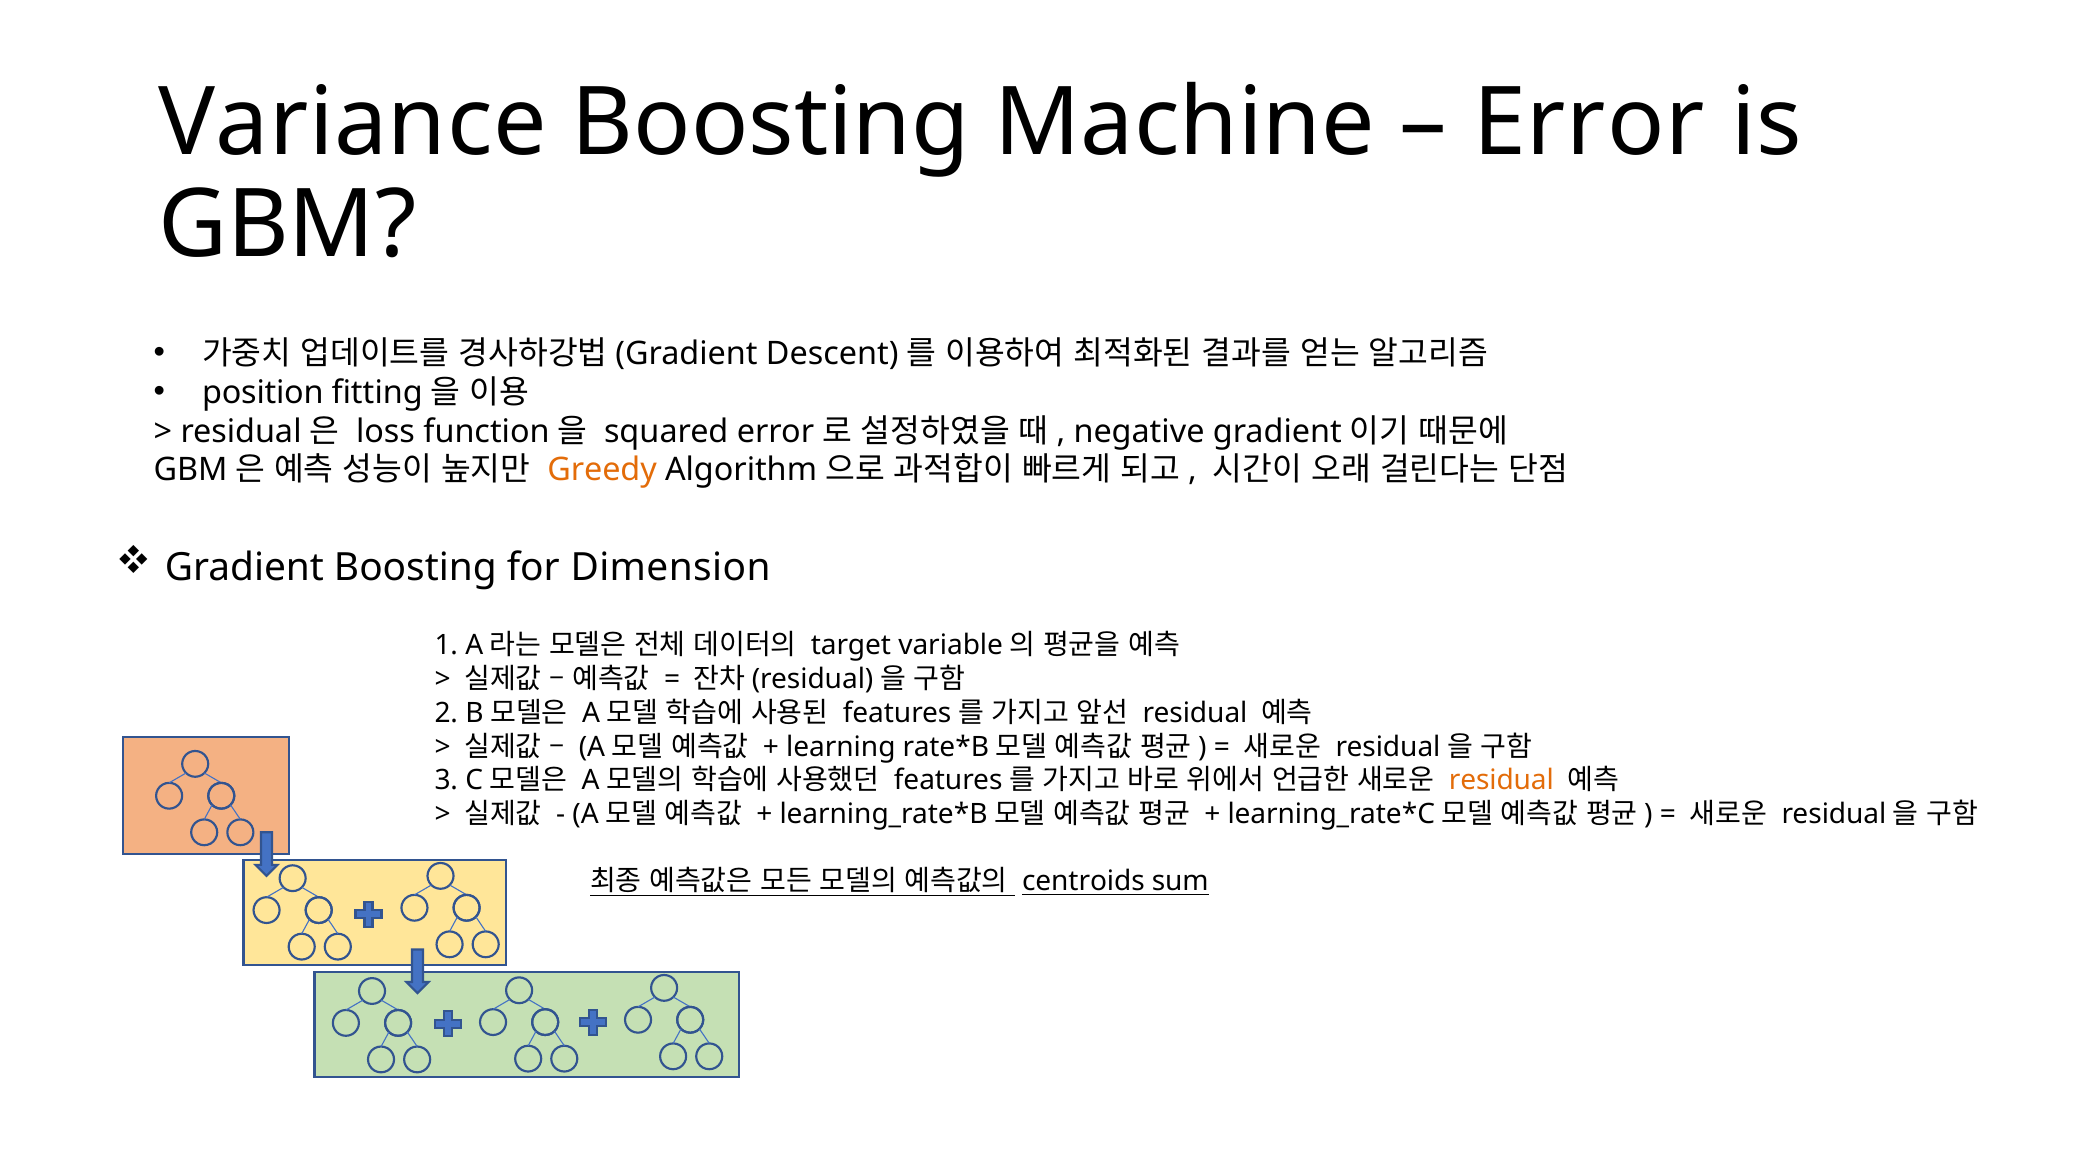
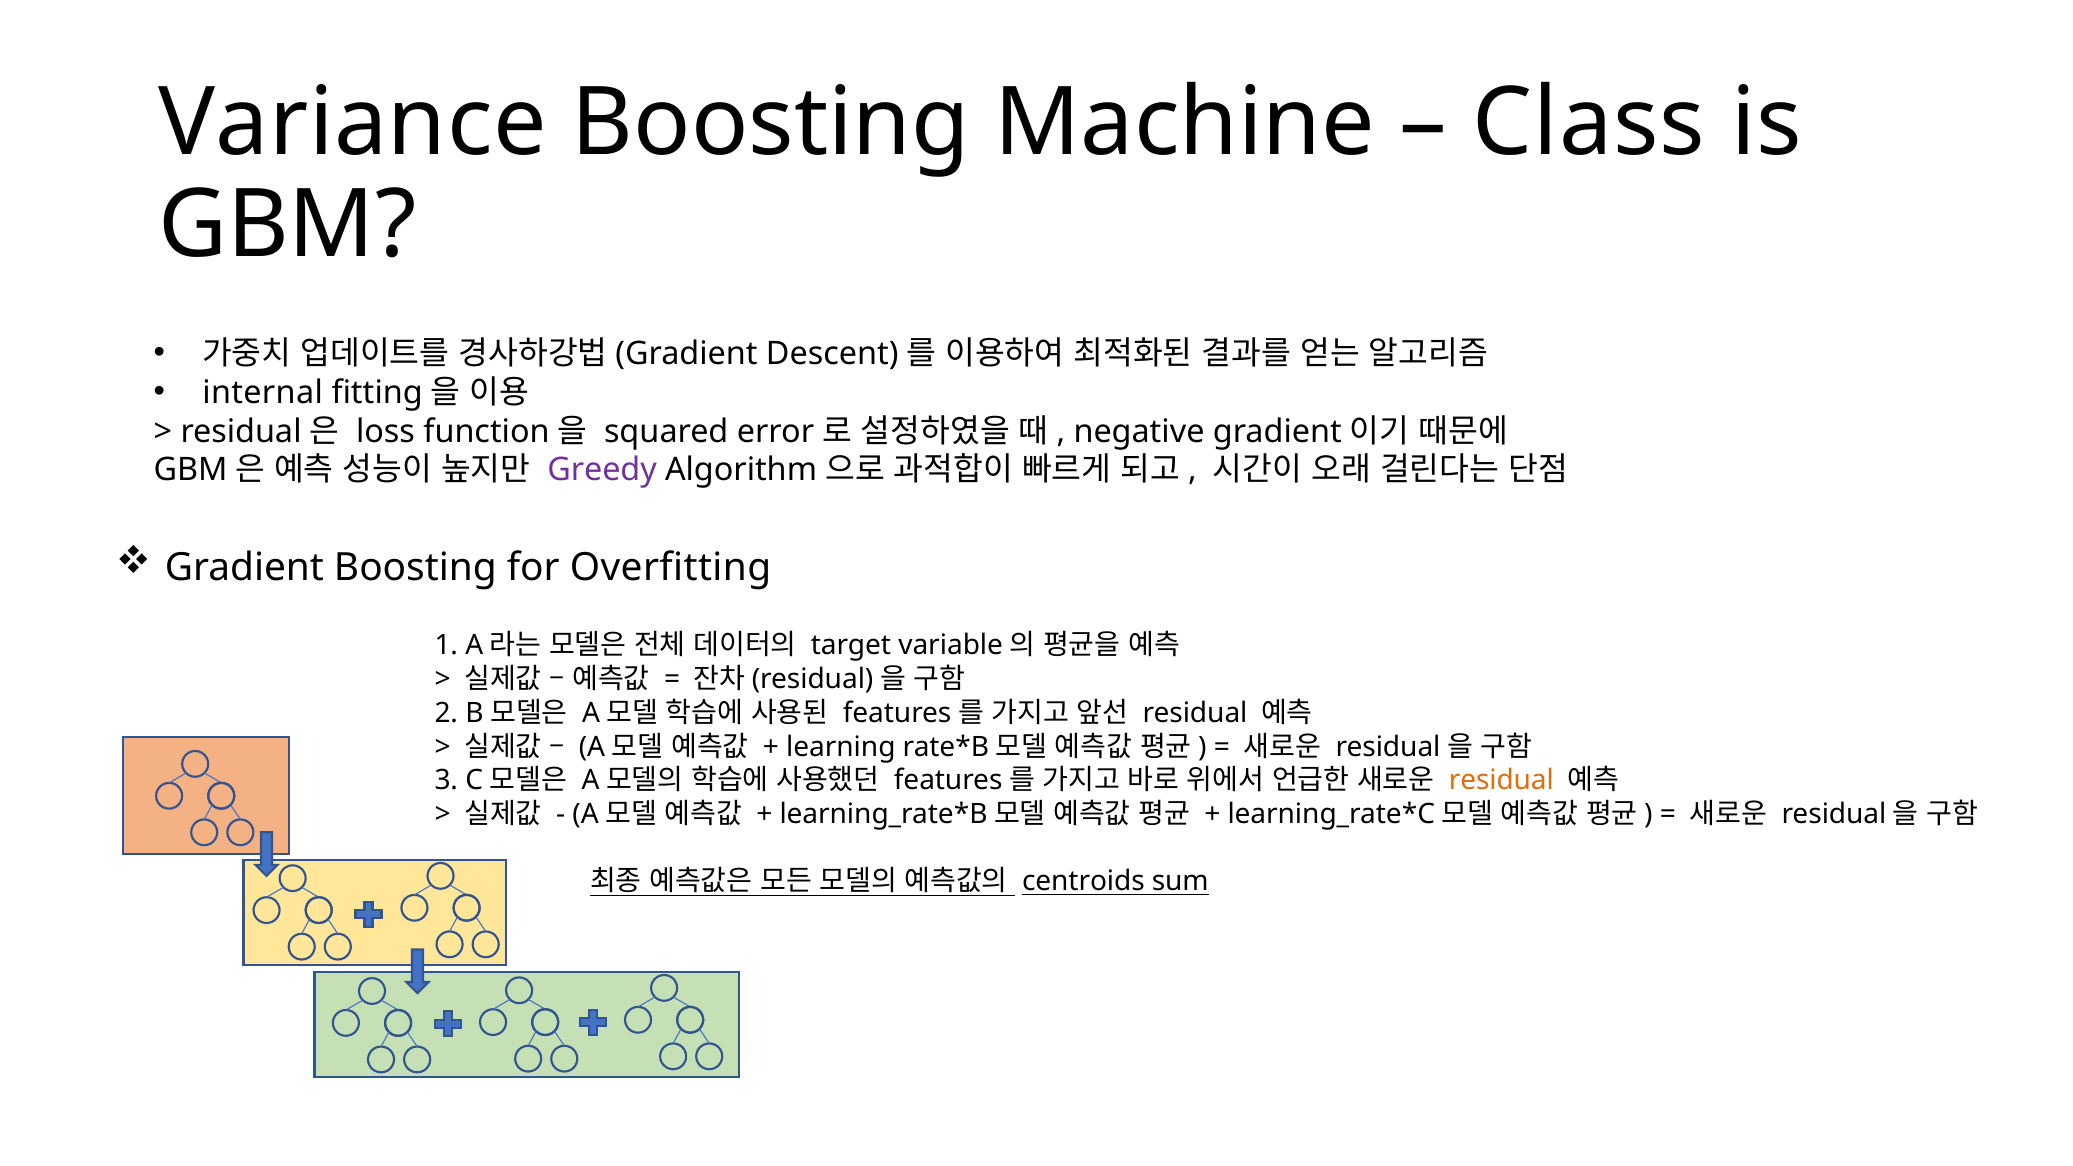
Error: Error -> Class
position: position -> internal
Greedy colour: orange -> purple
Dimension: Dimension -> Overfitting
